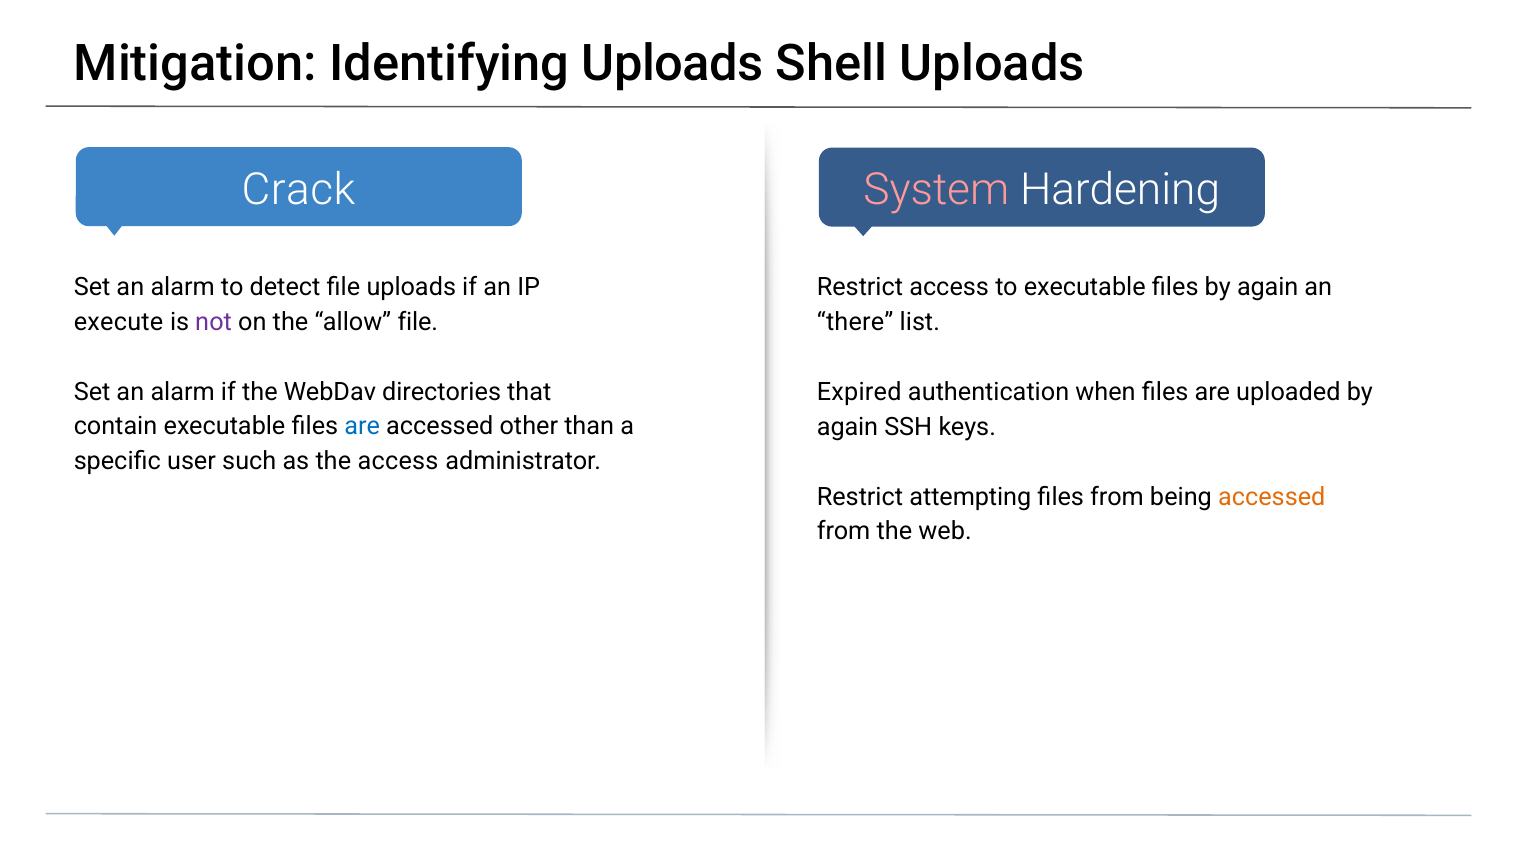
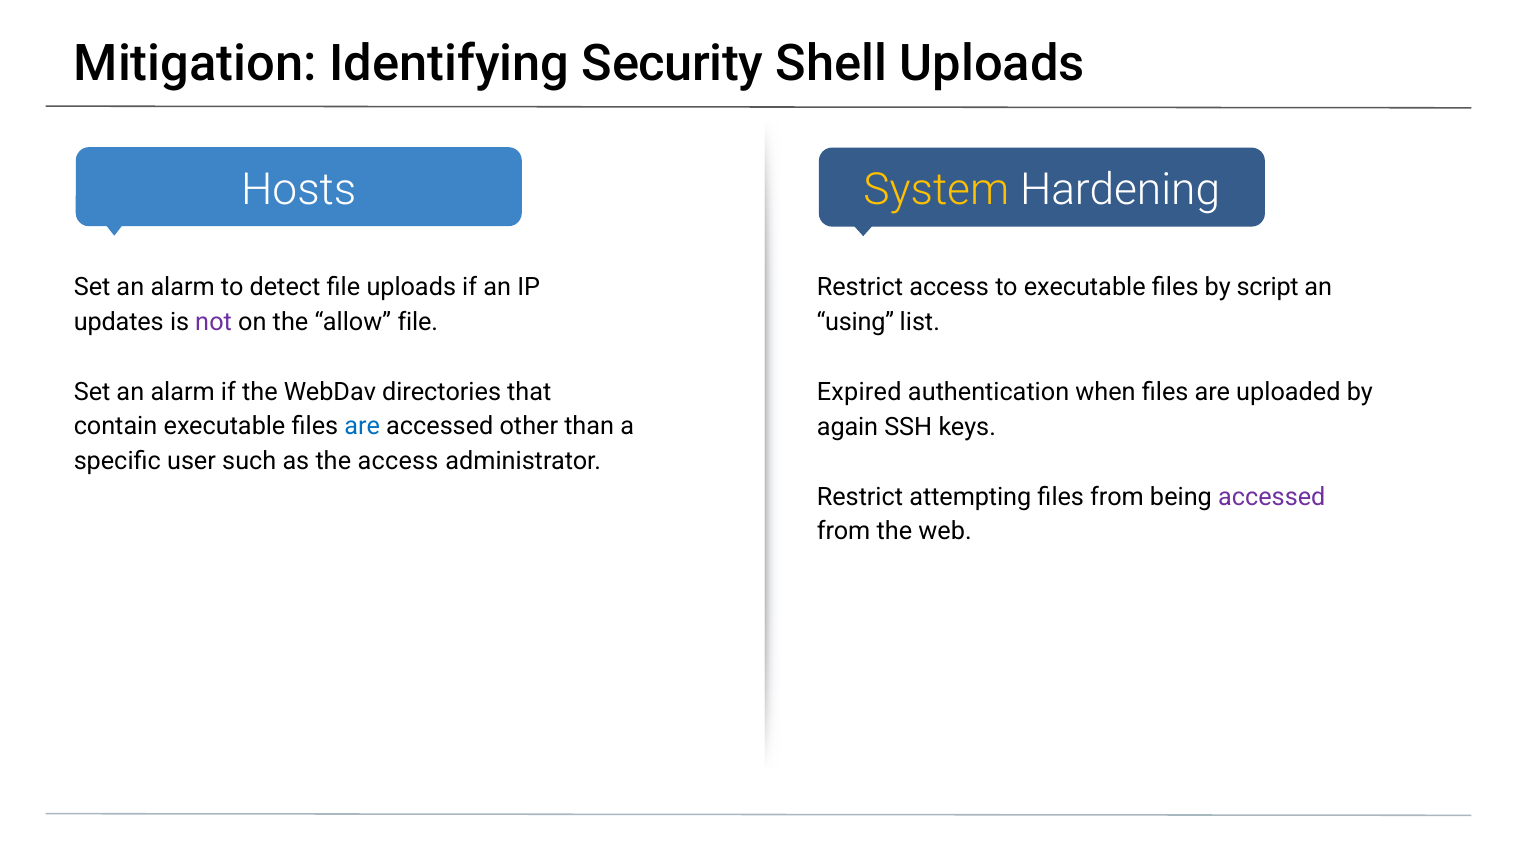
Identifying Uploads: Uploads -> Security
Crack: Crack -> Hosts
System colour: pink -> yellow
files by again: again -> script
execute: execute -> updates
there: there -> using
accessed at (1272, 497) colour: orange -> purple
